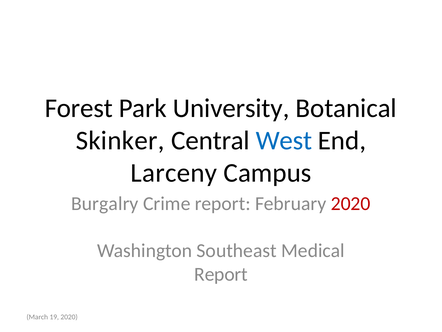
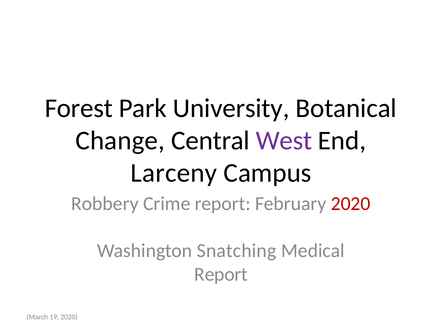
Skinker: Skinker -> Change
West colour: blue -> purple
Burgalry: Burgalry -> Robbery
Southeast: Southeast -> Snatching
